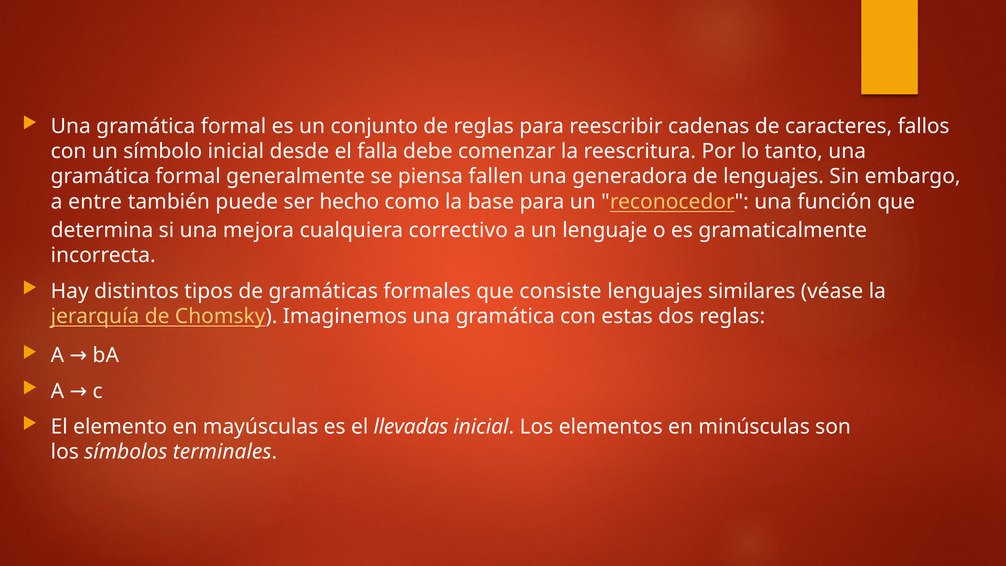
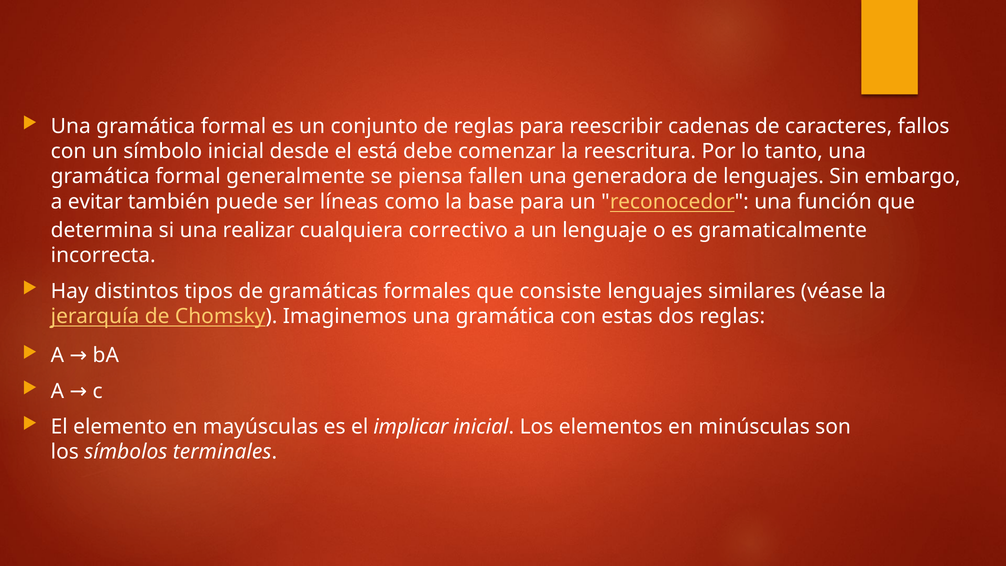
falla: falla -> está
entre: entre -> evitar
hecho: hecho -> líneas
mejora: mejora -> realizar
llevadas: llevadas -> implicar
